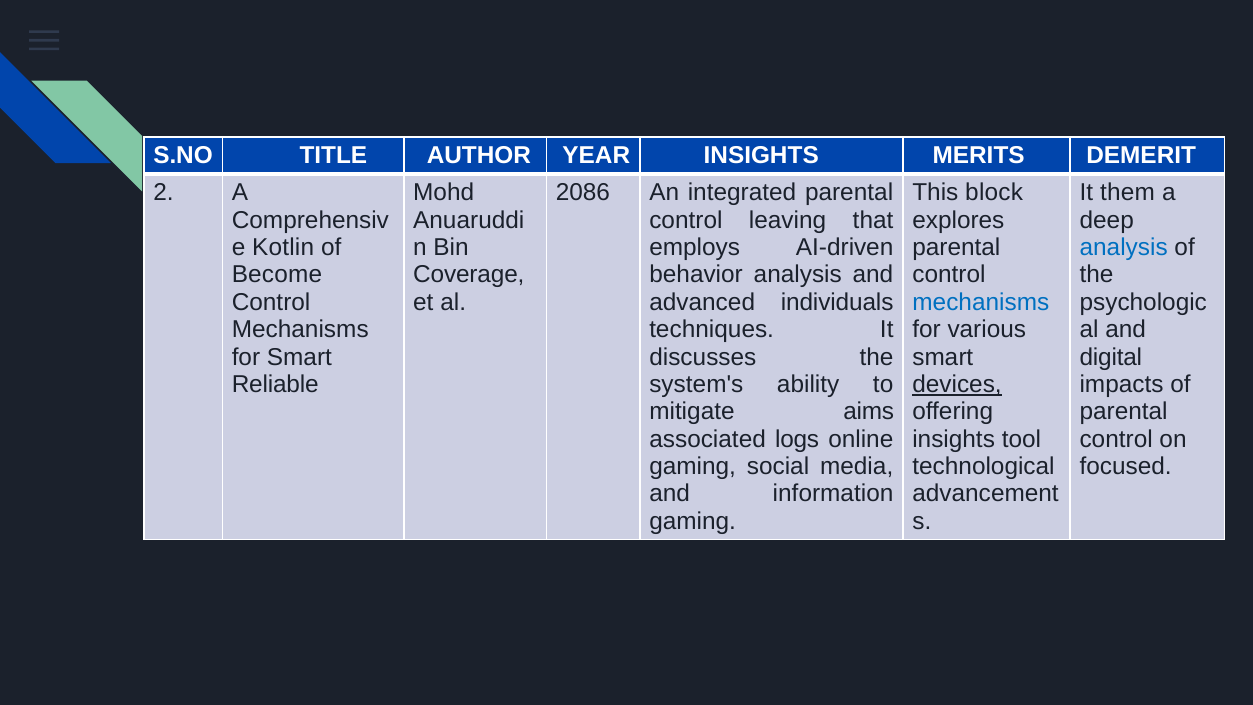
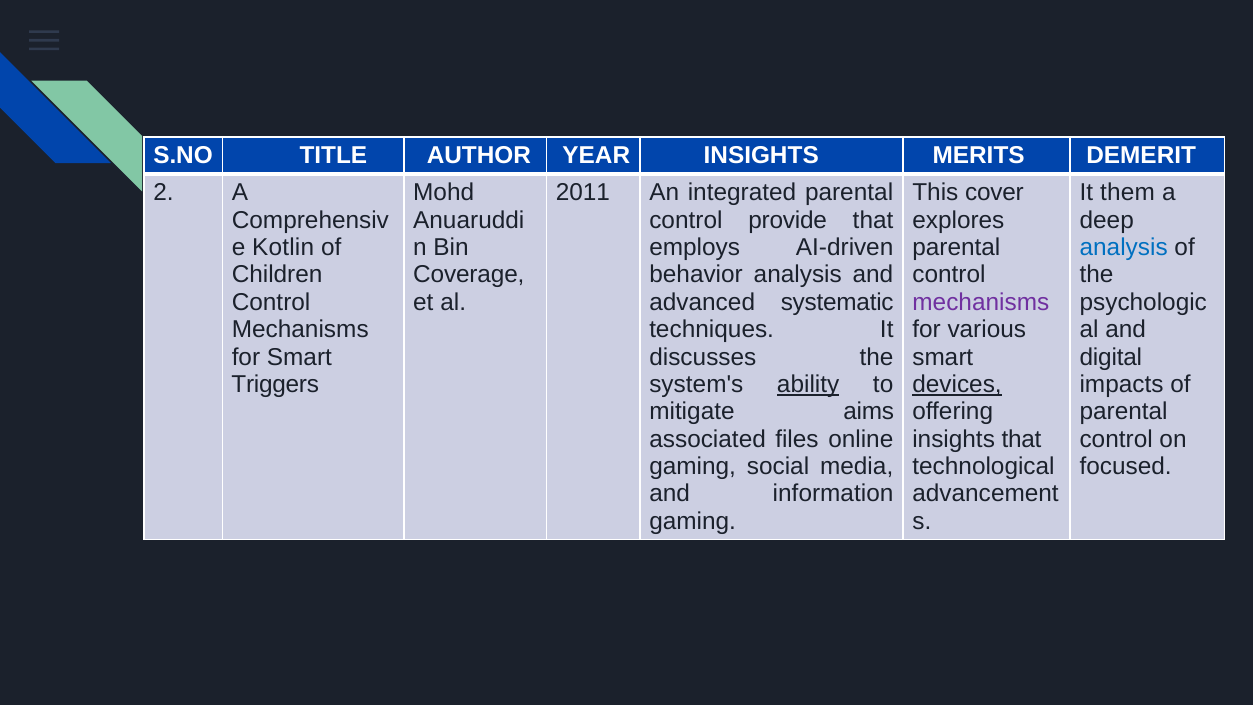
2086: 2086 -> 2011
block: block -> cover
leaving: leaving -> provide
Become: Become -> Children
individuals: individuals -> systematic
mechanisms at (981, 302) colour: blue -> purple
Reliable: Reliable -> Triggers
ability underline: none -> present
logs: logs -> files
insights tool: tool -> that
